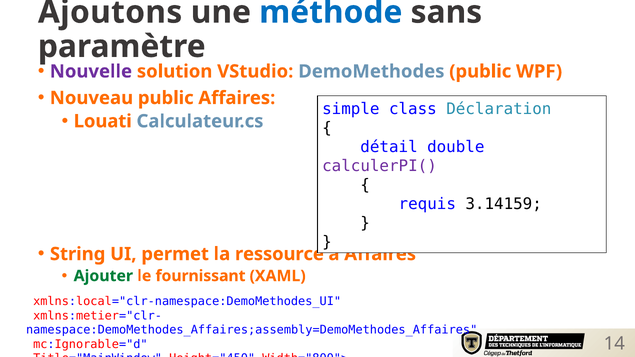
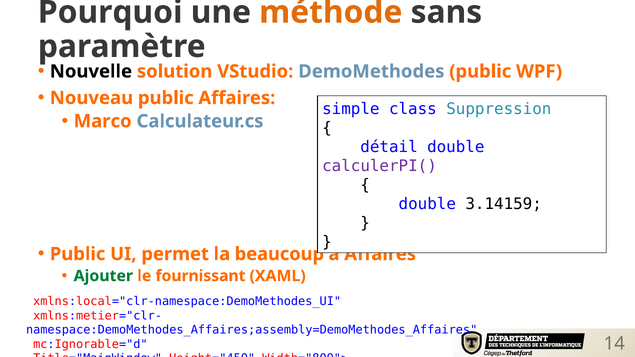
Ajoutons: Ajoutons -> Pourquoi
méthode colour: blue -> orange
Nouvelle colour: purple -> black
Déclaration: Déclaration -> Suppression
Louati: Louati -> Marco
requis at (427, 204): requis -> double
String at (78, 254): String -> Public
ressource: ressource -> beaucoup
